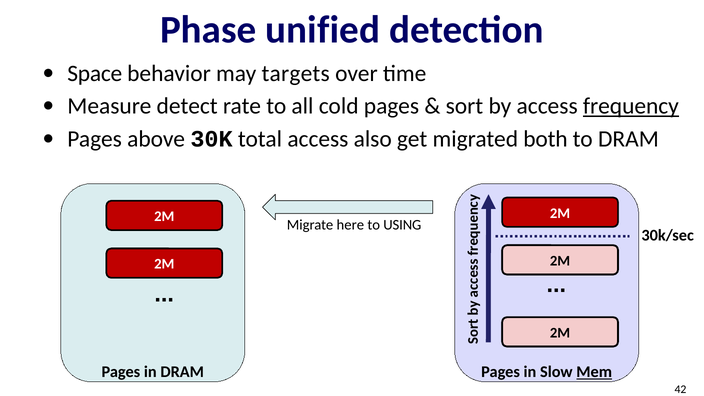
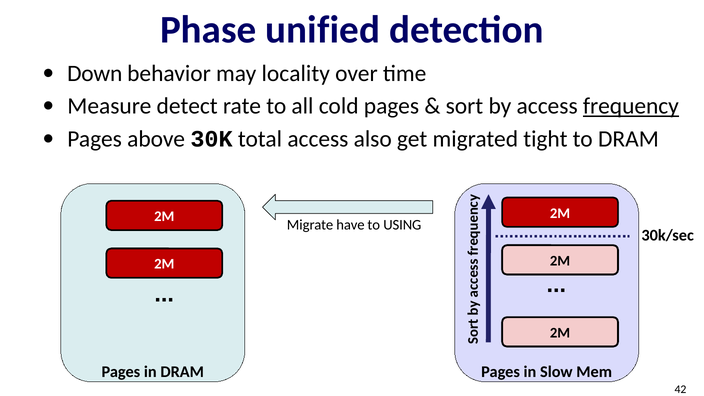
Space: Space -> Down
targets: targets -> locality
both: both -> tight
here: here -> have
Mem underline: present -> none
